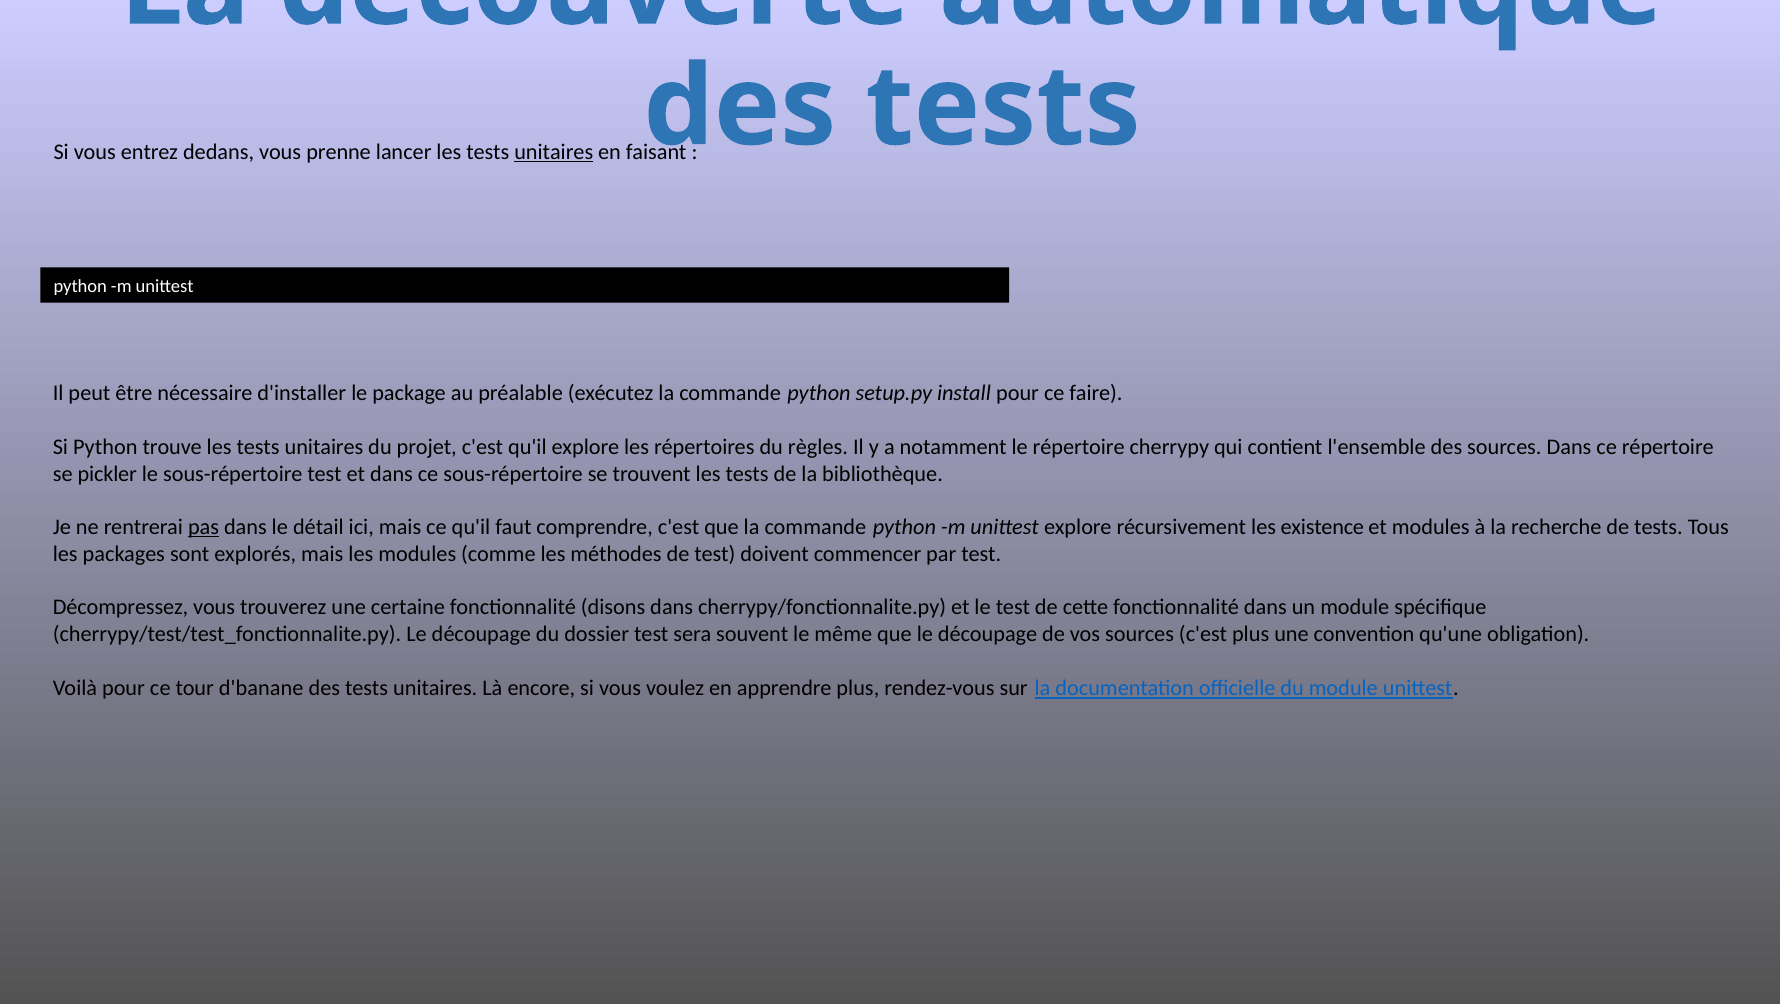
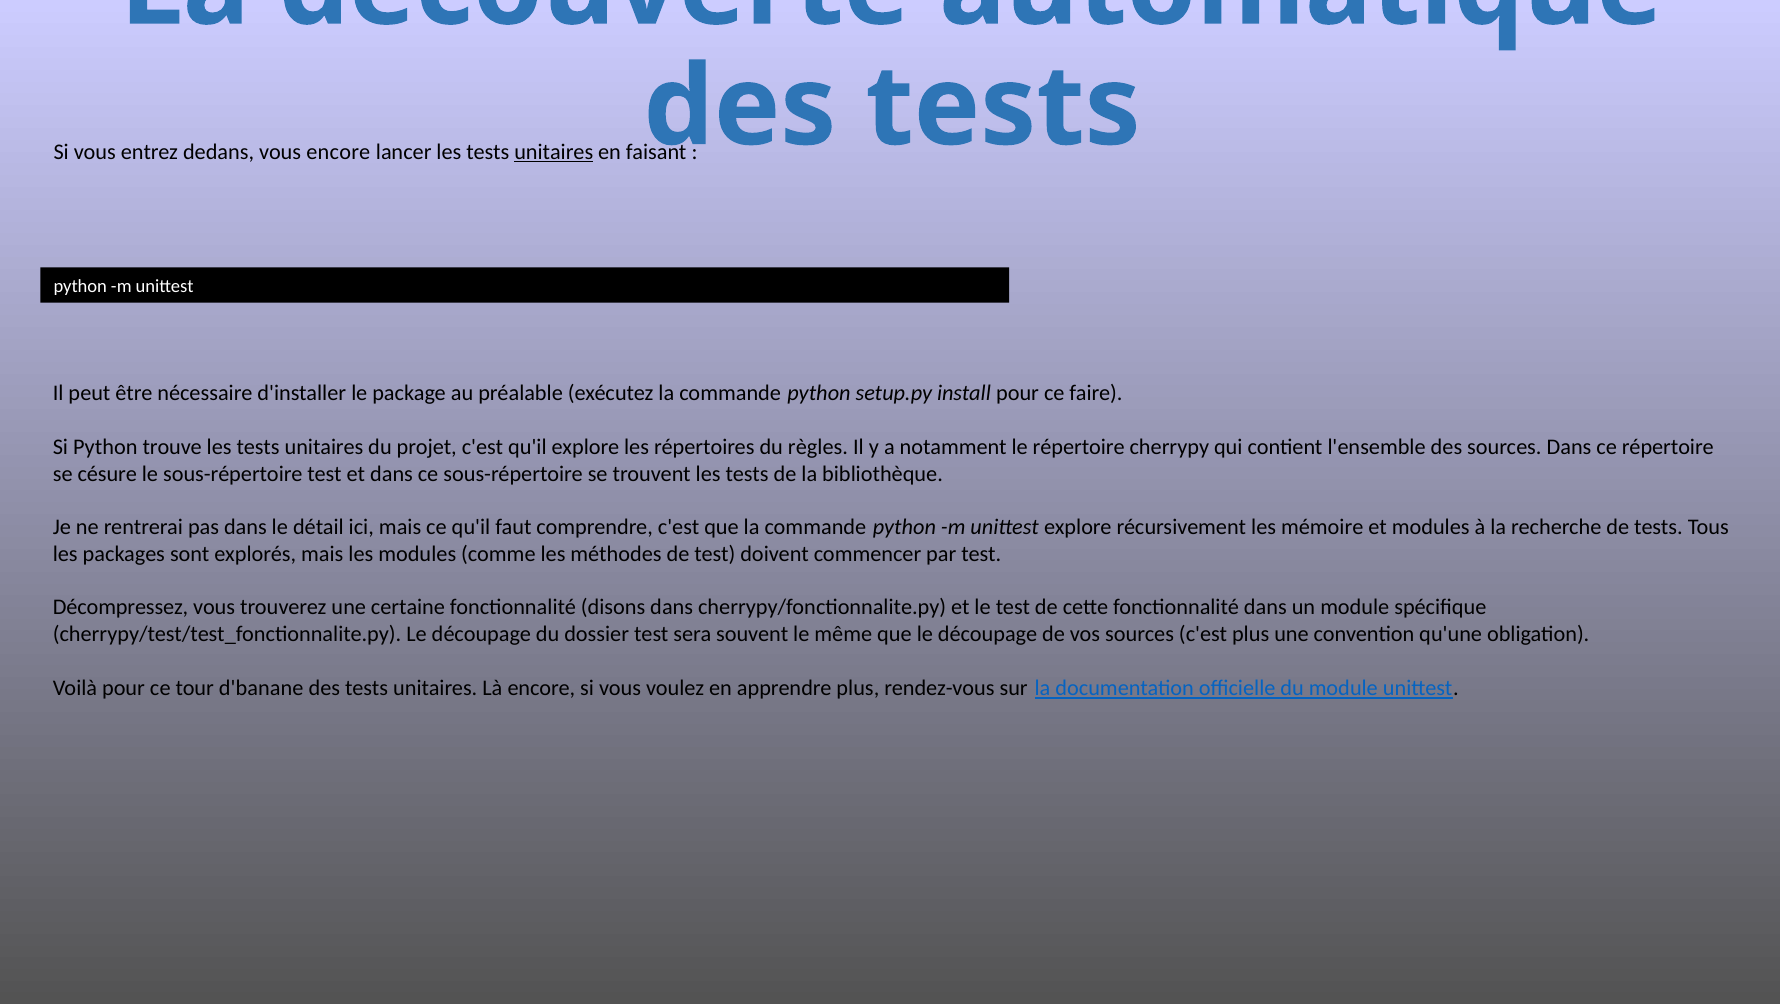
vous prenne: prenne -> encore
pickler: pickler -> césure
pas underline: present -> none
existence: existence -> mémoire
